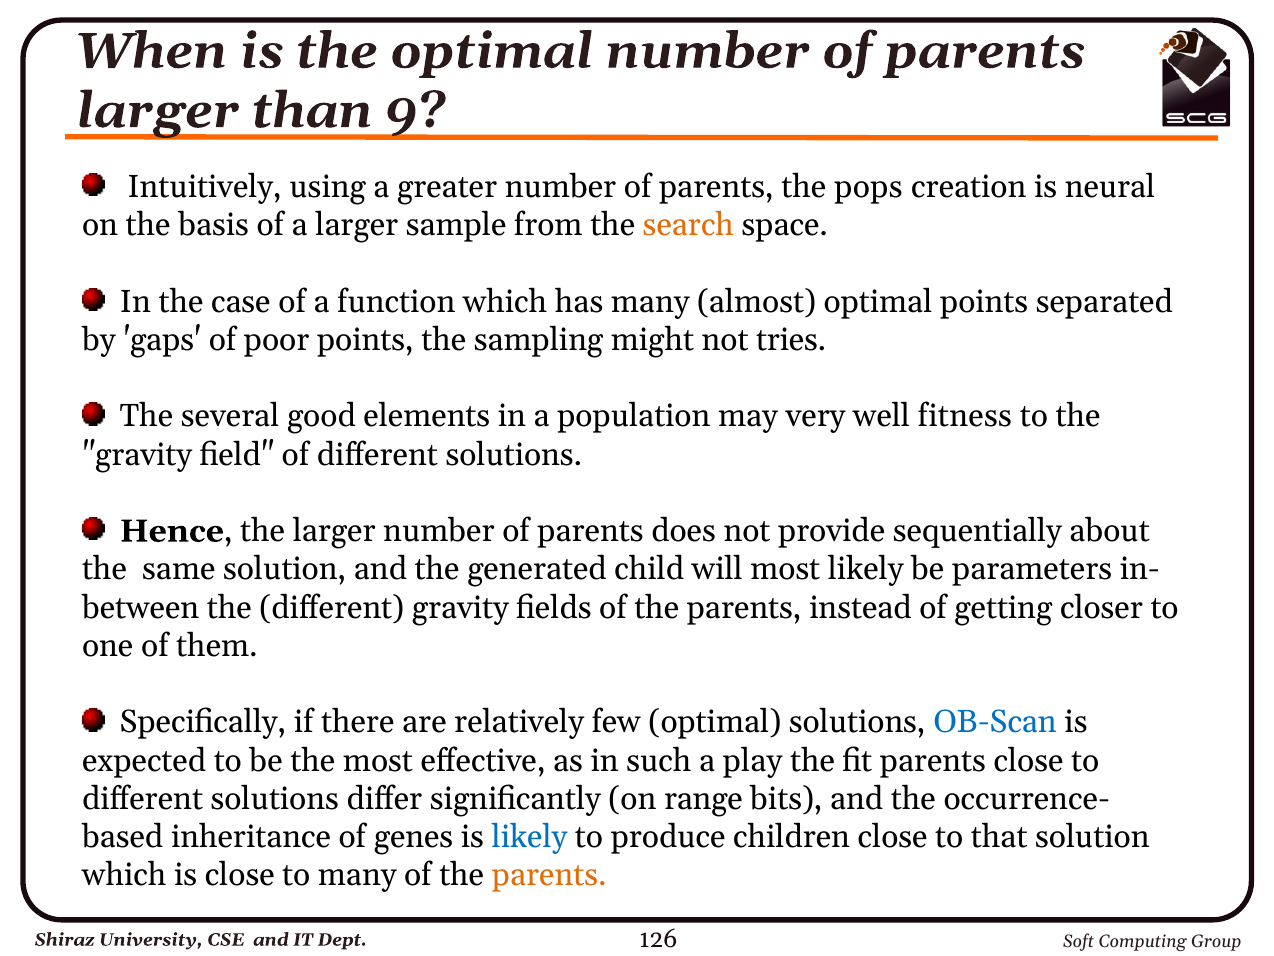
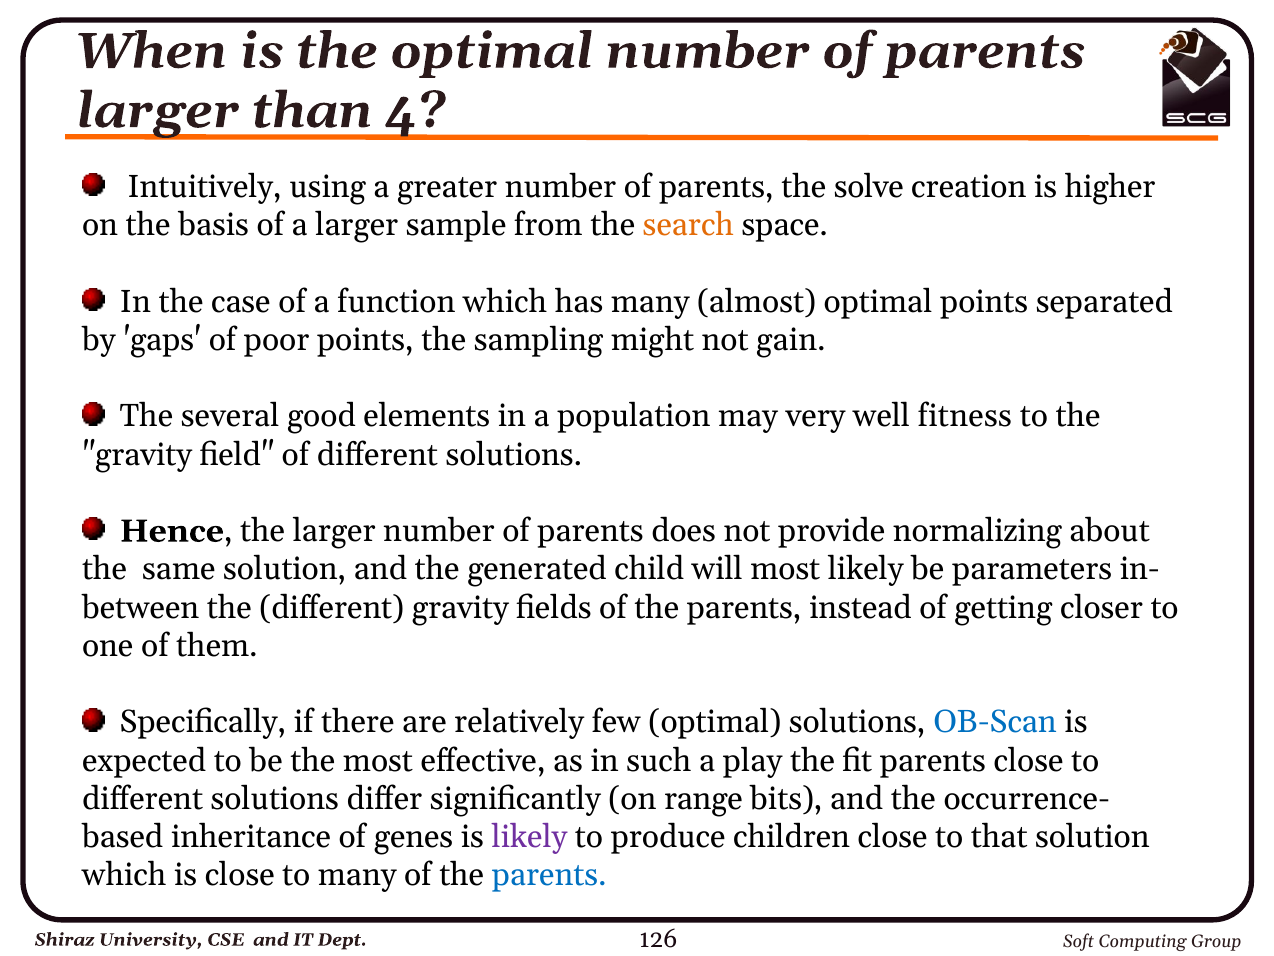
9: 9 -> 4
pops: pops -> solve
neural: neural -> higher
tries: tries -> gain
sequentially: sequentially -> normalizing
likely at (529, 837) colour: blue -> purple
parents at (549, 875) colour: orange -> blue
